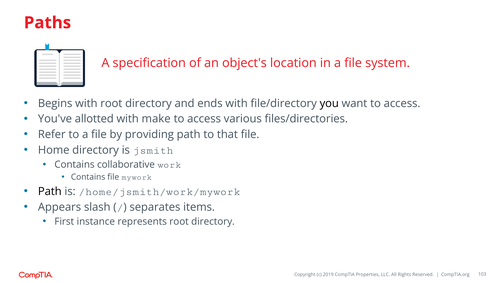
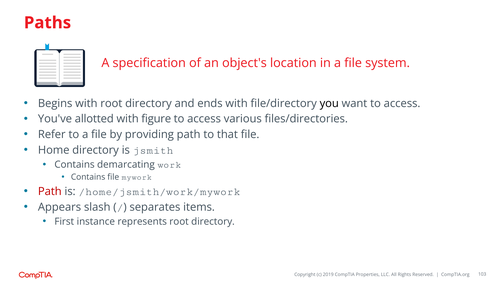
make: make -> figure
collaborative: collaborative -> demarcating
Path at (50, 191) colour: black -> red
